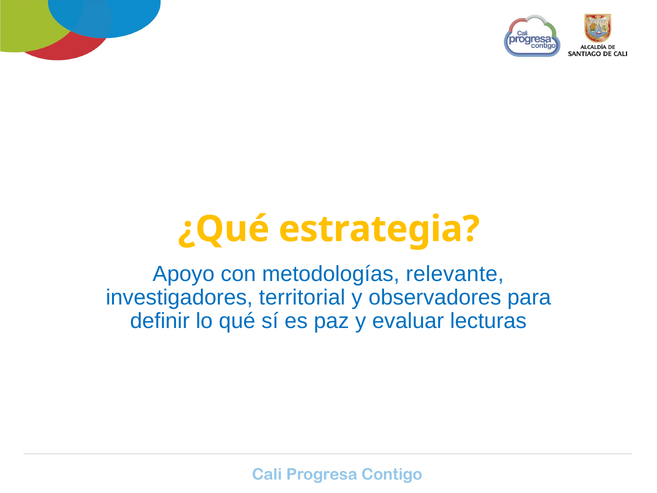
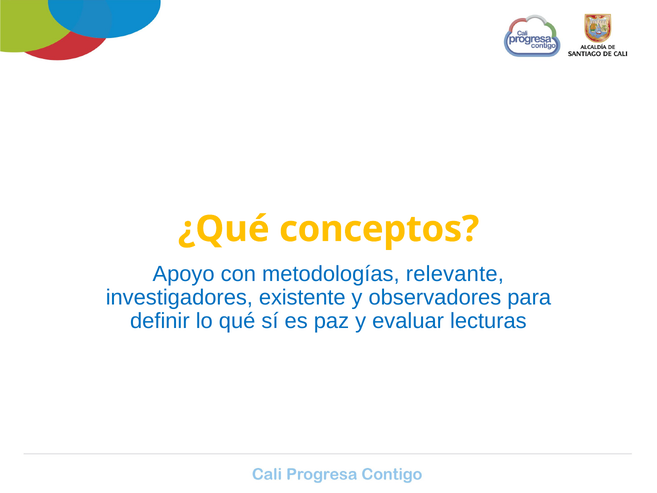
estrategia: estrategia -> conceptos
territorial: territorial -> existente
